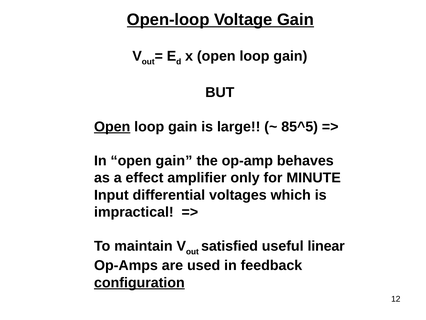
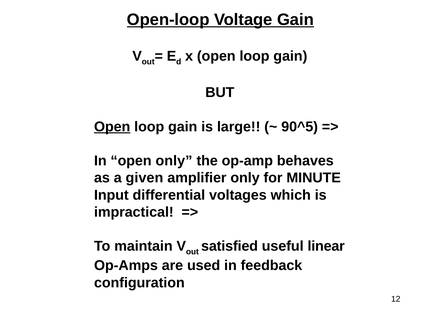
85^5: 85^5 -> 90^5
open gain: gain -> only
effect: effect -> given
configuration underline: present -> none
